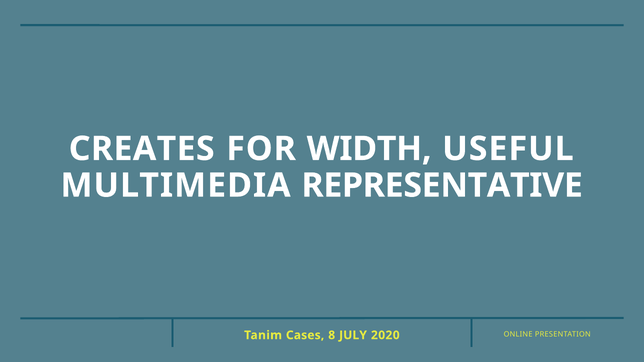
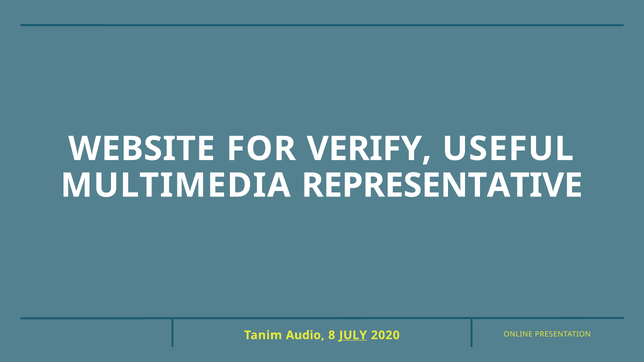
CREATES: CREATES -> WEBSITE
WIDTH: WIDTH -> VERIFY
Cases: Cases -> Audio
JULY underline: none -> present
